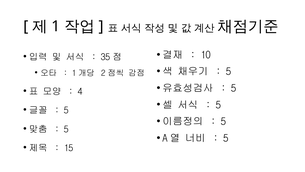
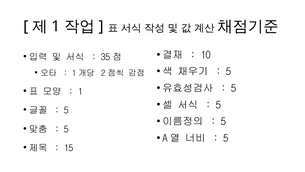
4 at (80, 91): 4 -> 1
